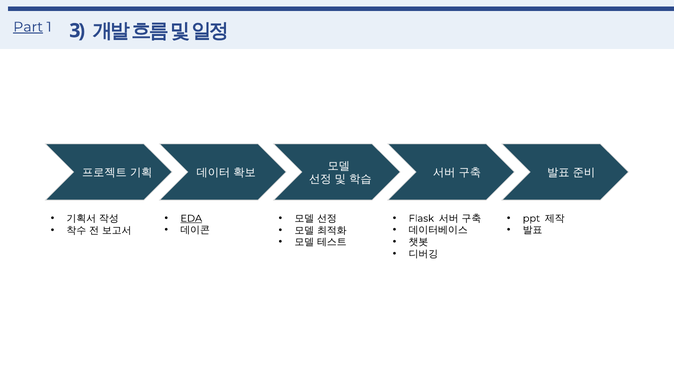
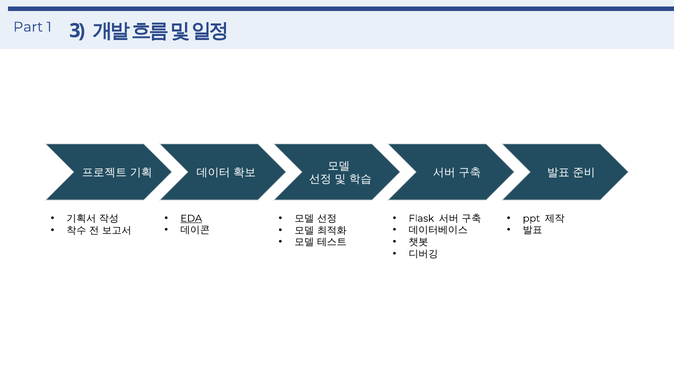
Part underline: present -> none
